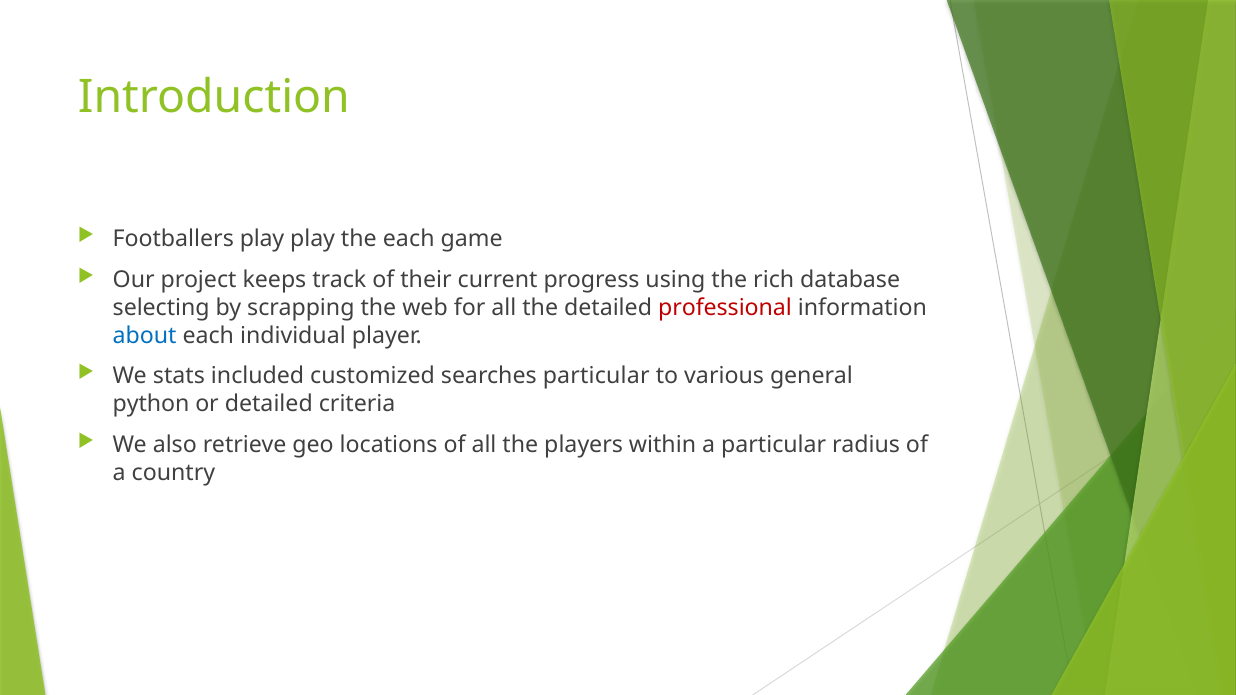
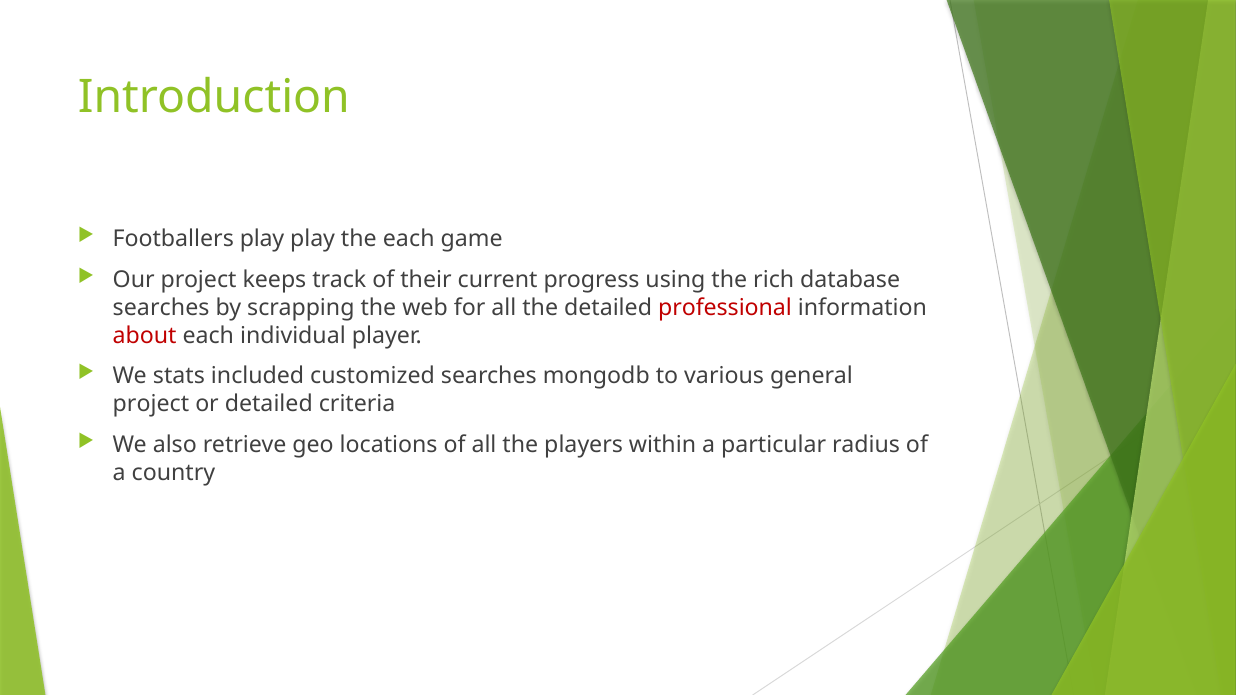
selecting at (161, 308): selecting -> searches
about colour: blue -> red
searches particular: particular -> mongodb
python at (151, 404): python -> project
